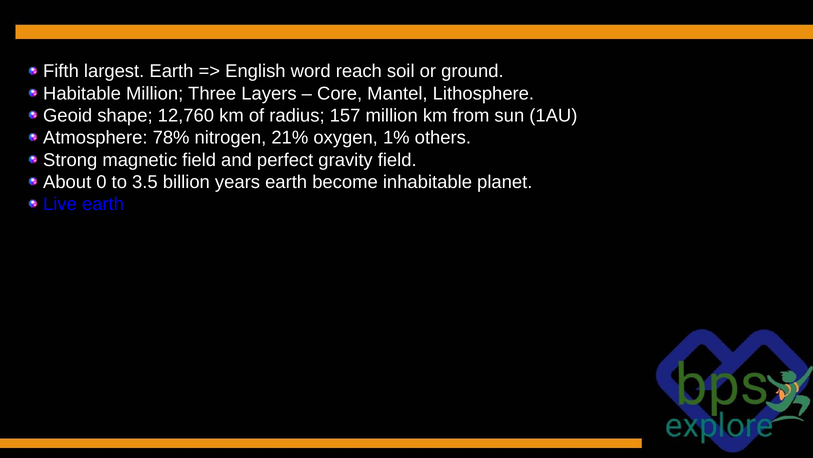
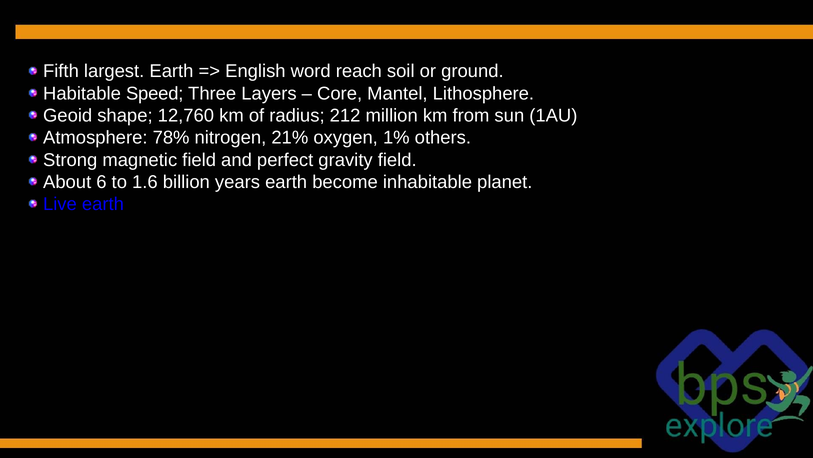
Habitable Million: Million -> Speed
157: 157 -> 212
0: 0 -> 6
3.5: 3.5 -> 1.6
